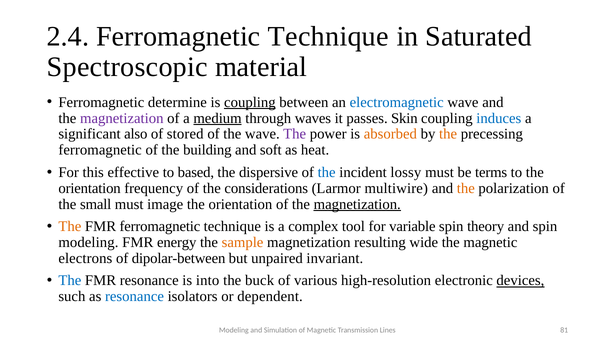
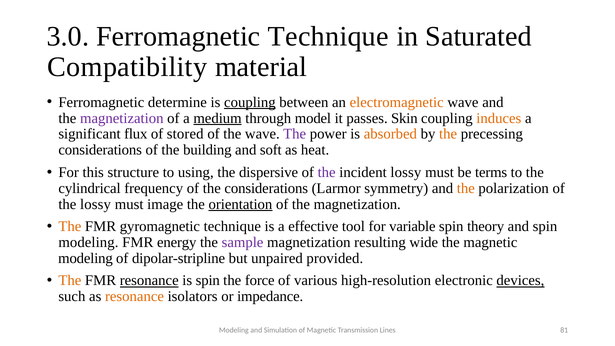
2.4: 2.4 -> 3.0
Spectroscopic: Spectroscopic -> Compatibility
electromagnetic colour: blue -> orange
waves: waves -> model
induces colour: blue -> orange
also: also -> flux
ferromagnetic at (100, 150): ferromagnetic -> considerations
effective: effective -> structure
based: based -> using
the at (327, 172) colour: blue -> purple
orientation at (90, 188): orientation -> cylindrical
multiwire: multiwire -> symmetry
the small: small -> lossy
orientation at (240, 204) underline: none -> present
magnetization at (357, 204) underline: present -> none
FMR ferromagnetic: ferromagnetic -> gyromagnetic
complex: complex -> effective
sample colour: orange -> purple
electrons at (85, 258): electrons -> modeling
dipolar-between: dipolar-between -> dipolar-stripline
invariant: invariant -> provided
The at (70, 281) colour: blue -> orange
resonance at (149, 281) underline: none -> present
is into: into -> spin
buck: buck -> force
resonance at (134, 296) colour: blue -> orange
dependent: dependent -> impedance
